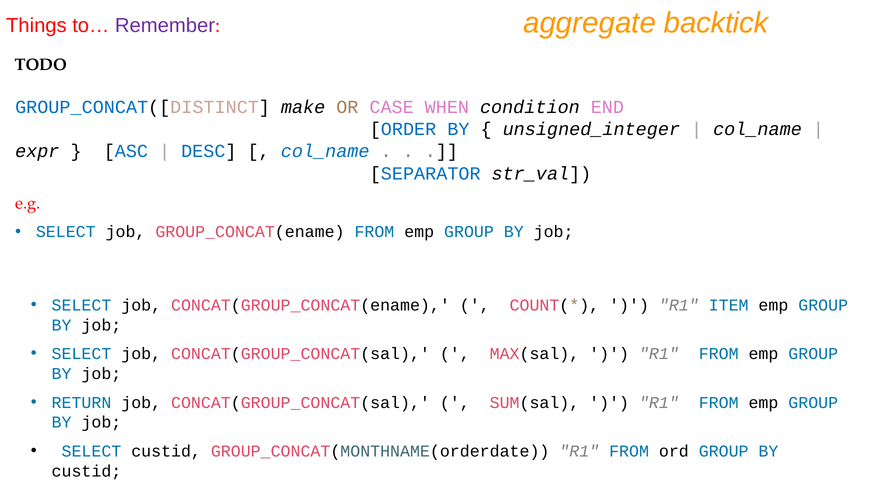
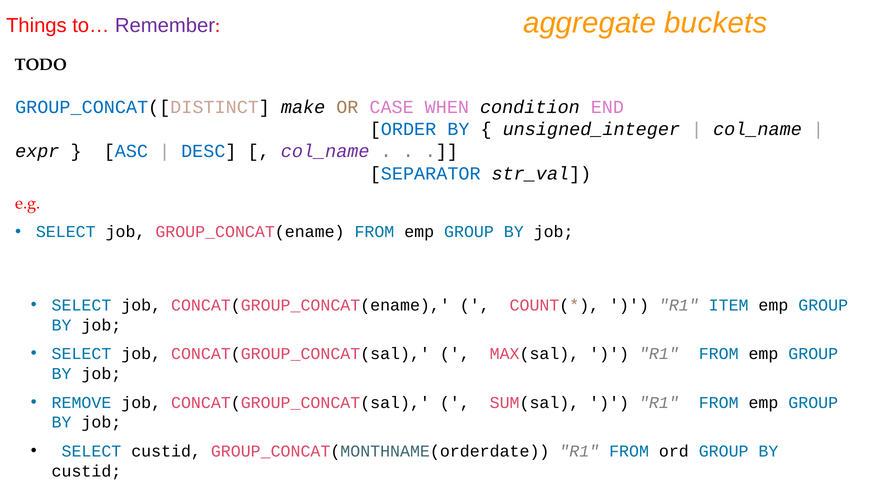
backtick: backtick -> buckets
col_name at (325, 151) colour: blue -> purple
RETURN: RETURN -> REMOVE
